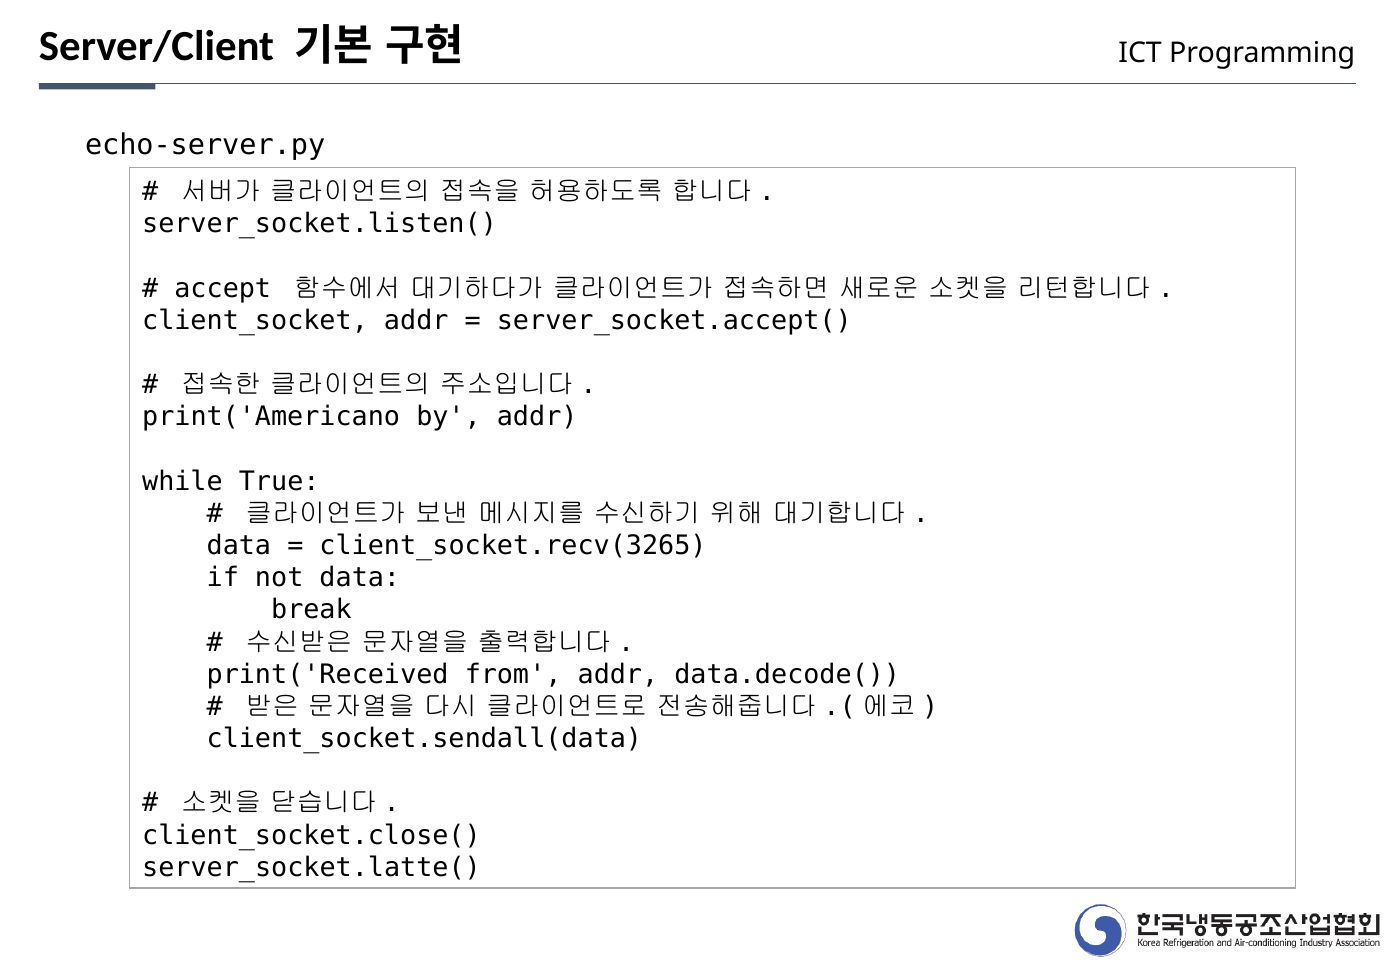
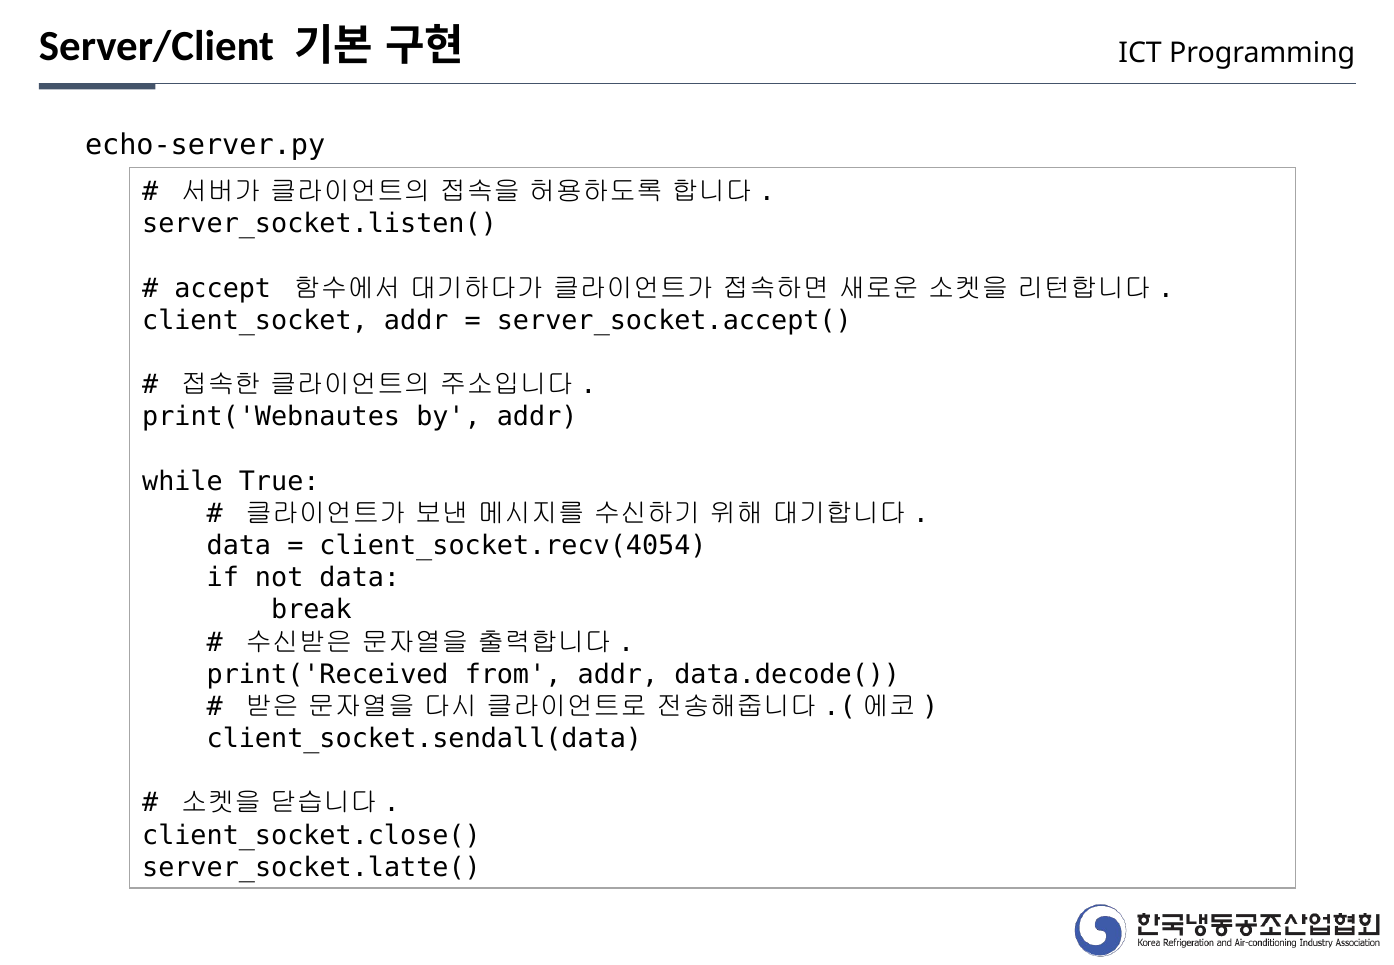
print('Americano: print('Americano -> print('Webnautes
client_socket.recv(3265: client_socket.recv(3265 -> client_socket.recv(4054
